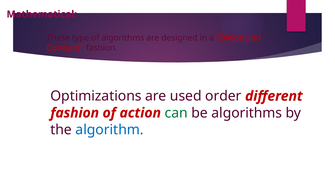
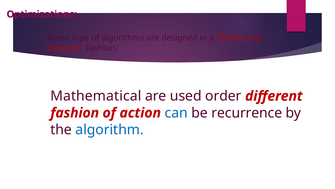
Mathematical: Mathematical -> Optimizations
Optimizations: Optimizations -> Mathematical
can colour: green -> blue
be algorithms: algorithms -> recurrence
